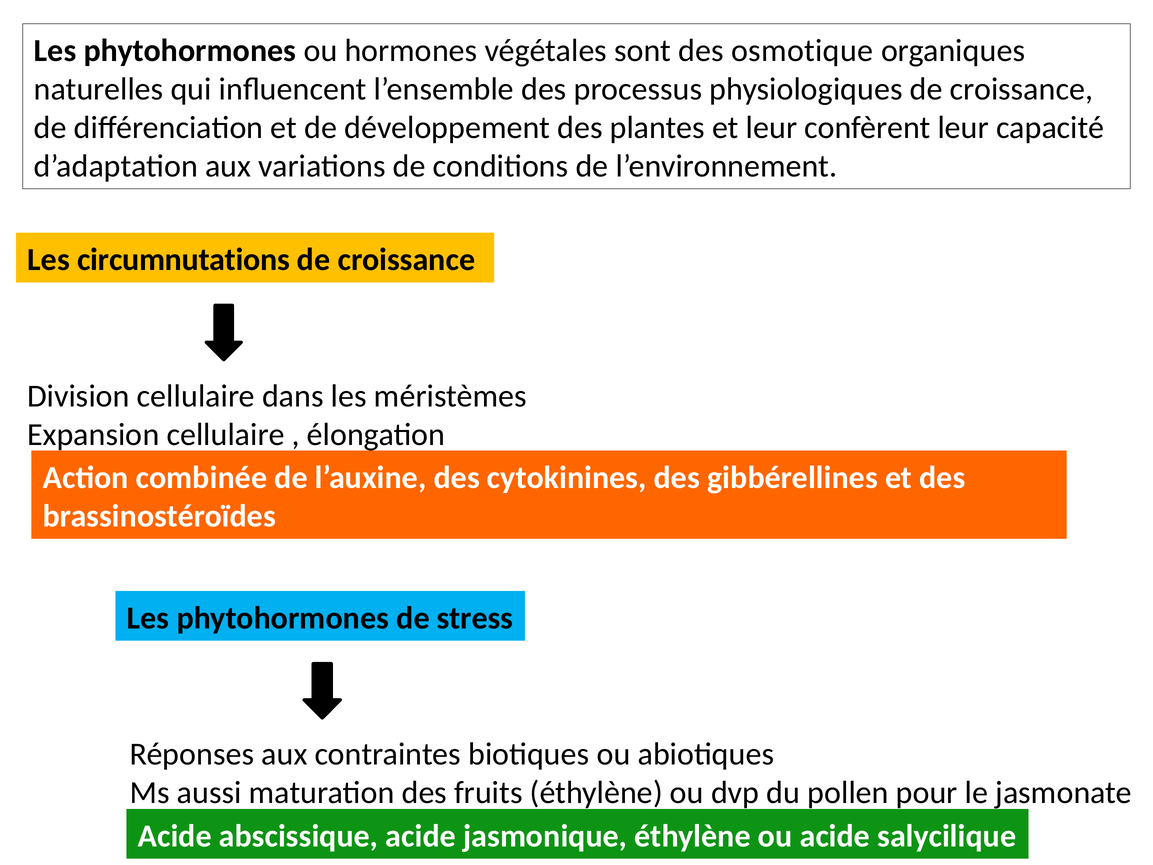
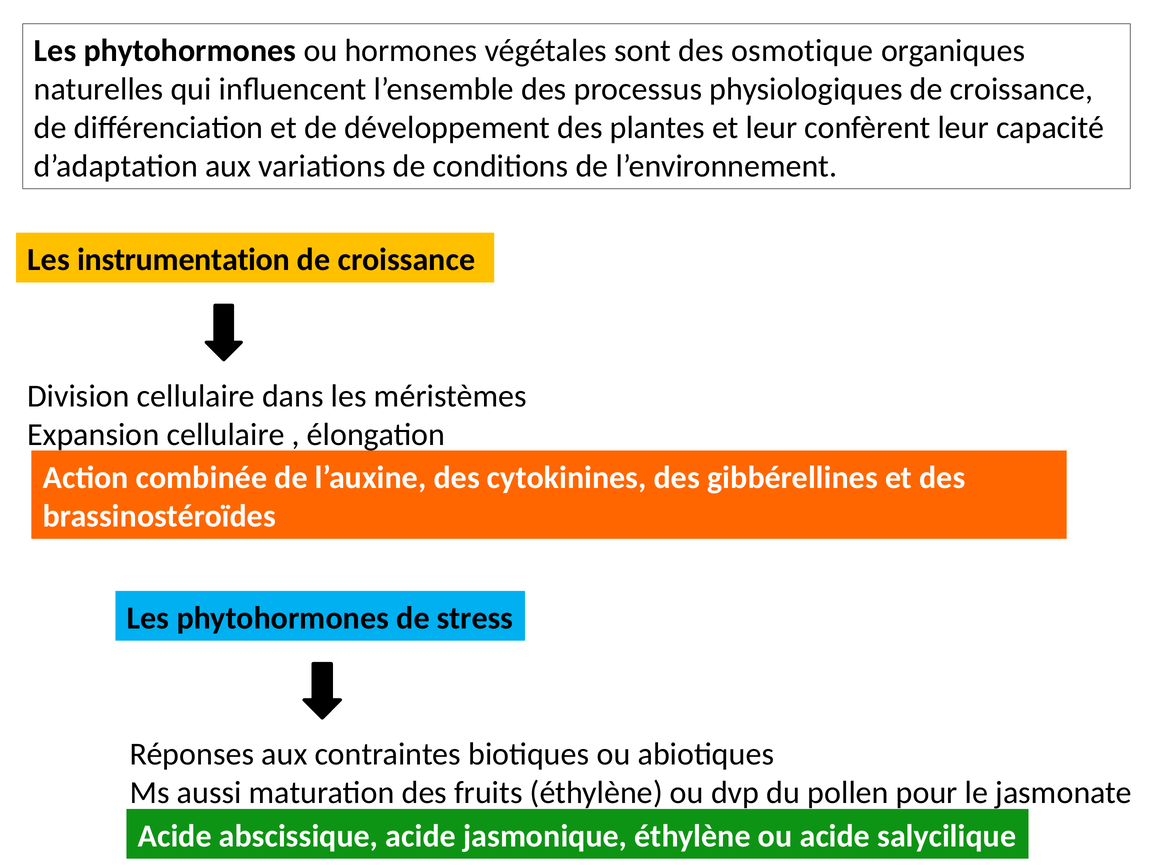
circumnutations: circumnutations -> instrumentation
